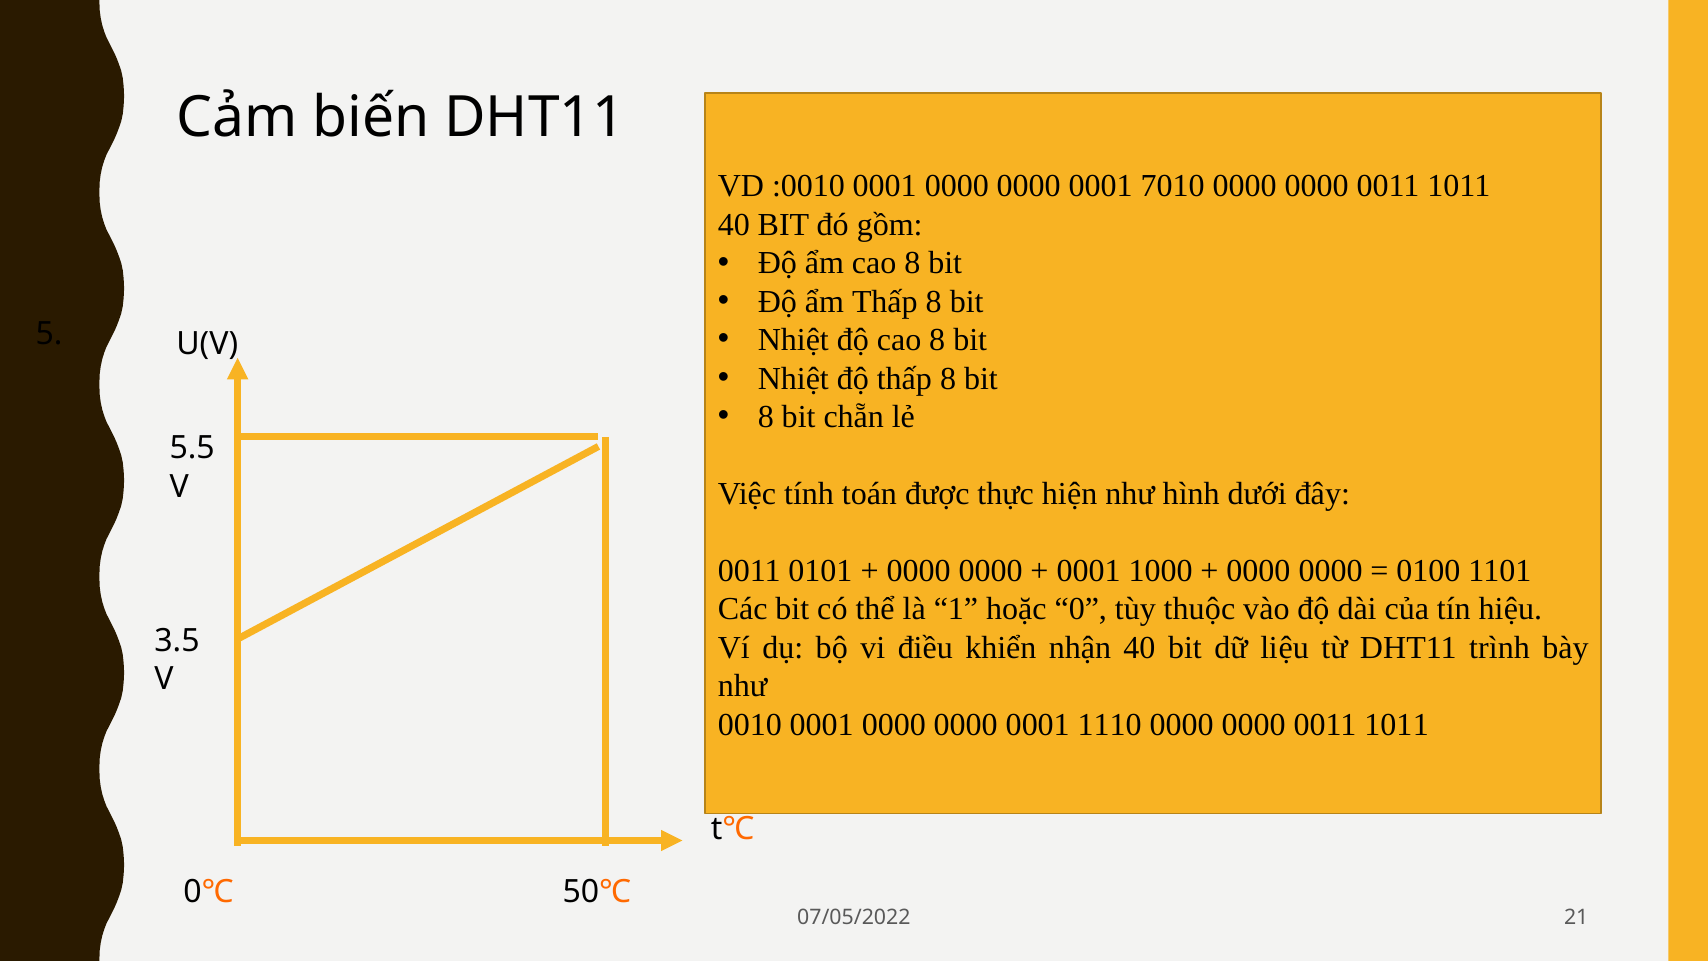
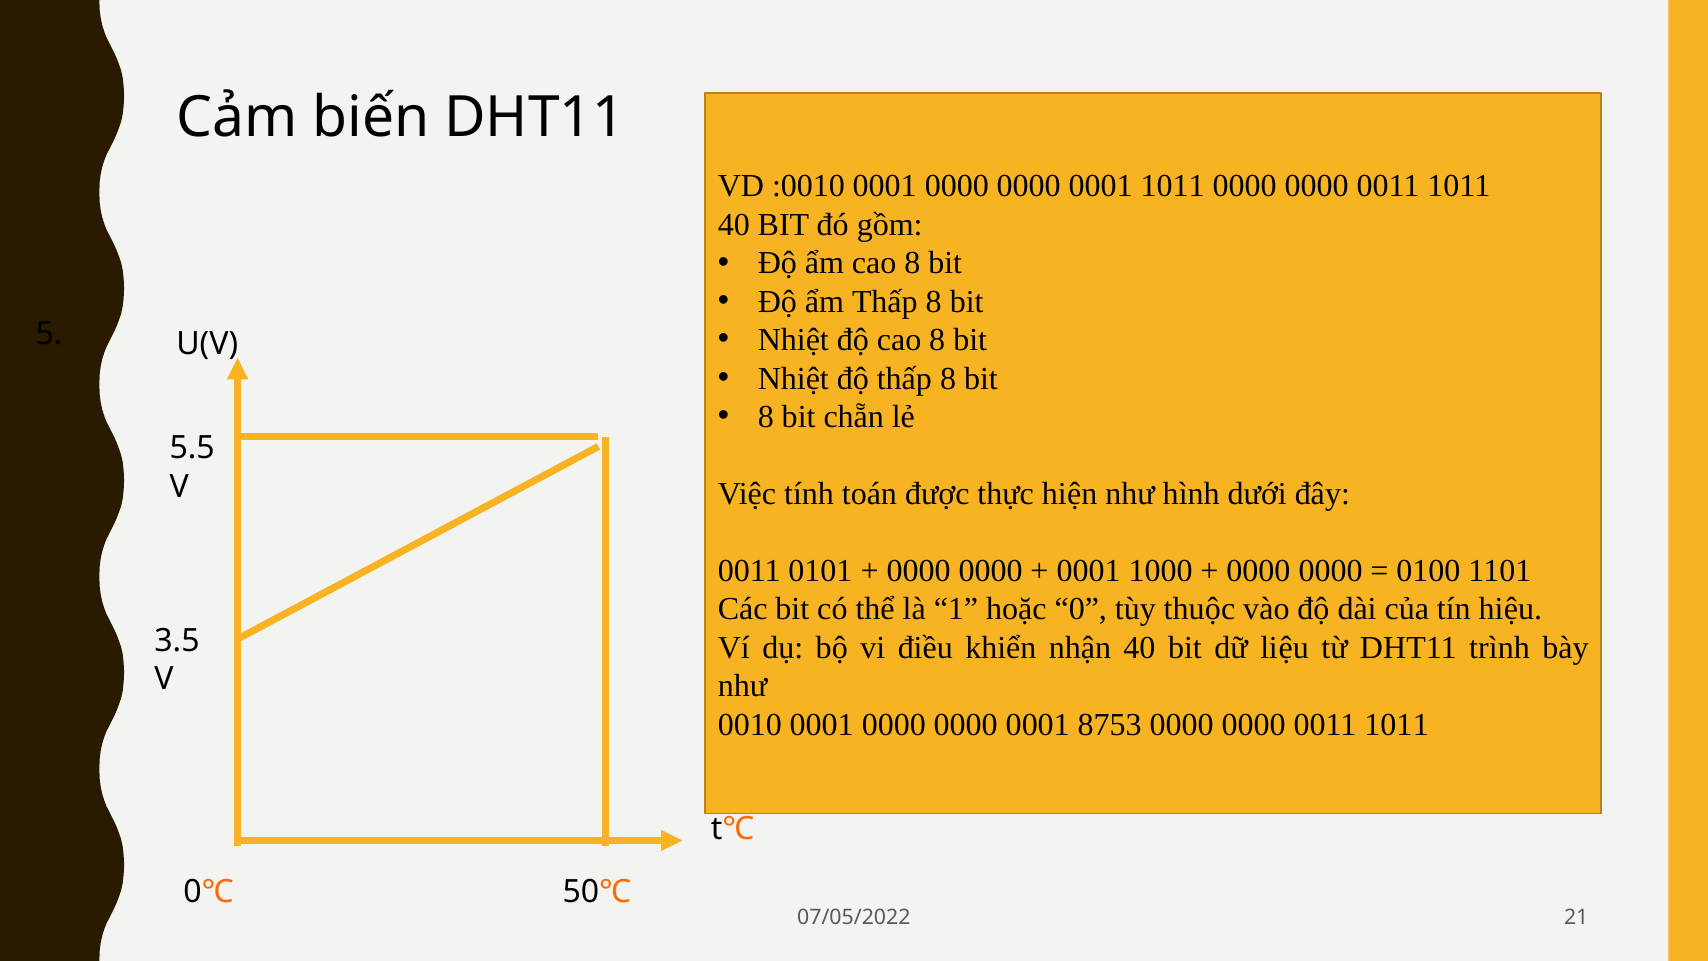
0001 7010: 7010 -> 1011
1110: 1110 -> 8753
